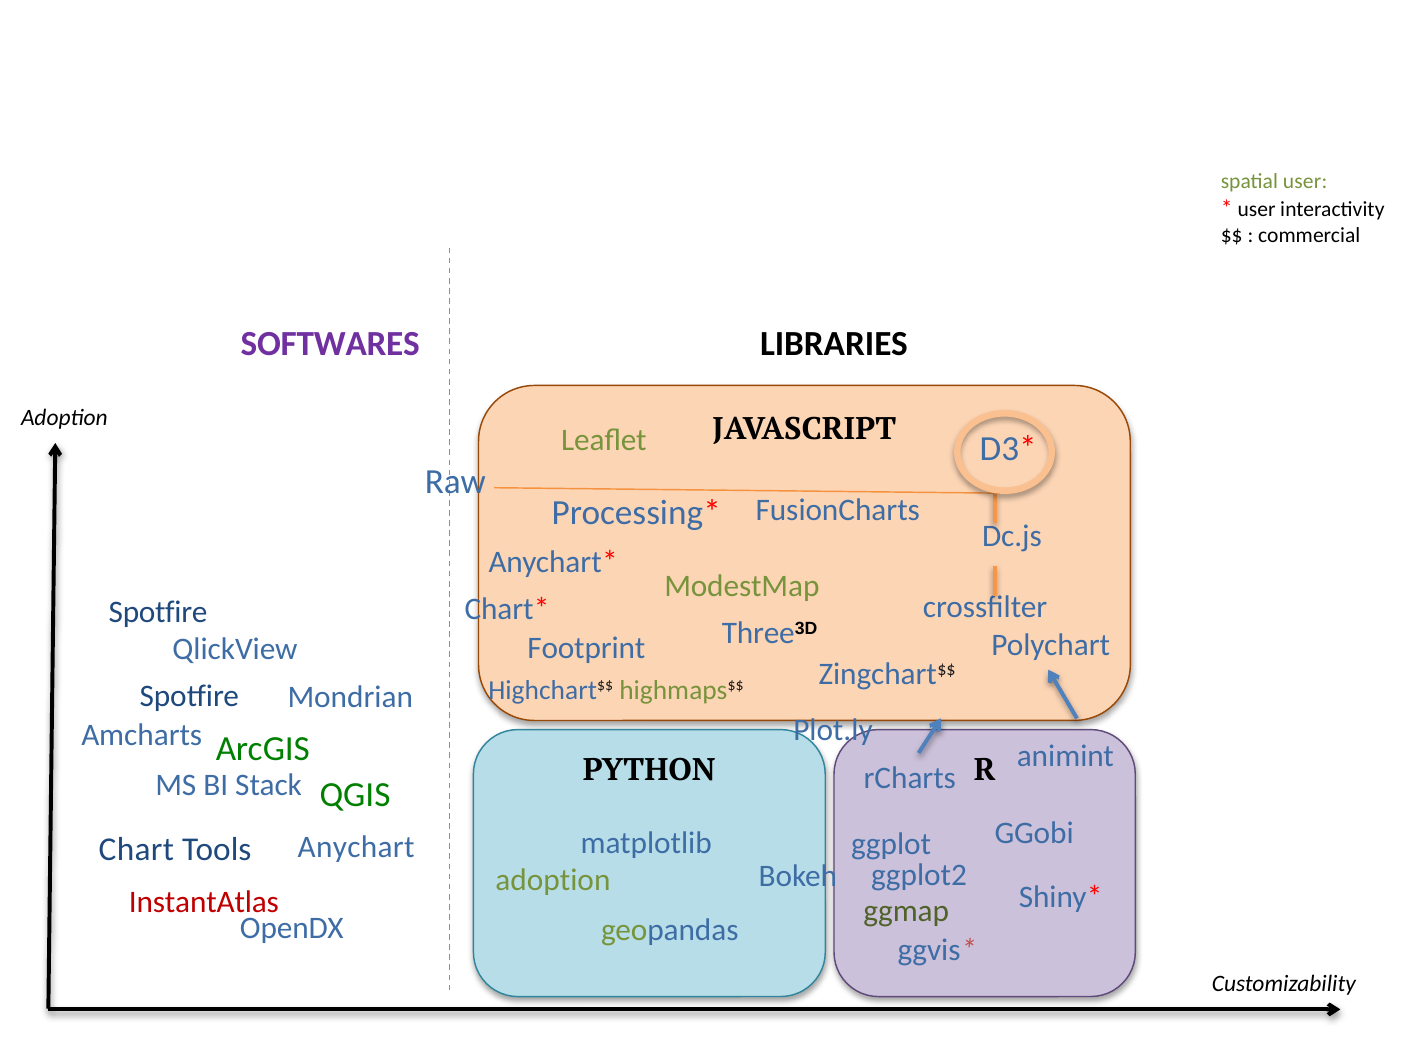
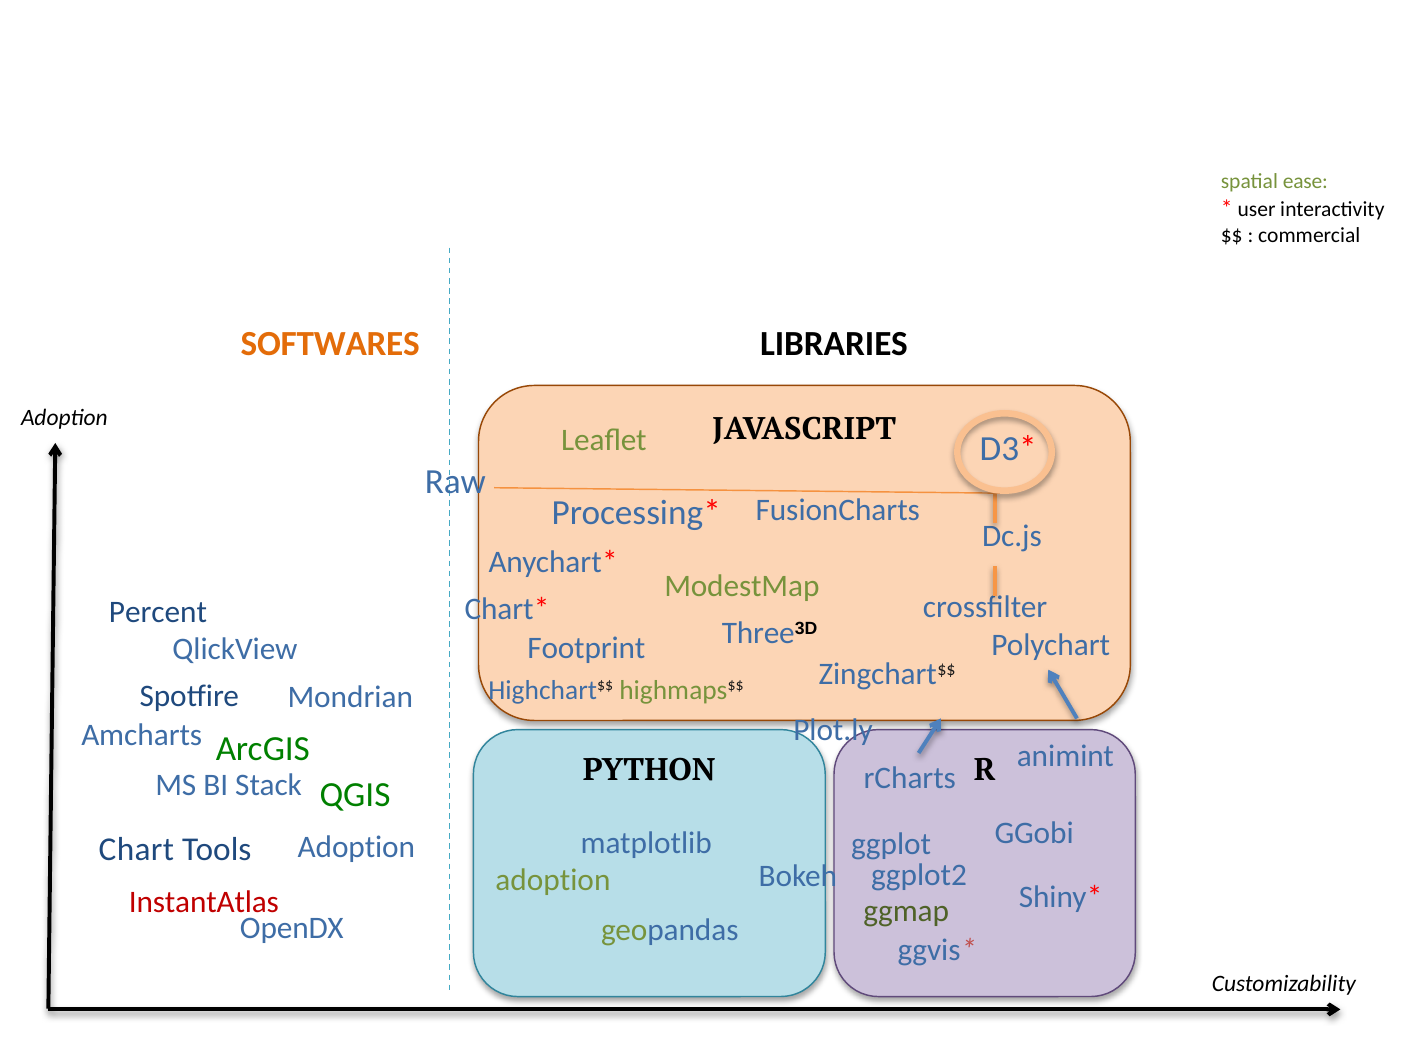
spatial user: user -> ease
SOFTWARES colour: purple -> orange
Spotfire at (158, 613): Spotfire -> Percent
Anychart at (356, 847): Anychart -> Adoption
